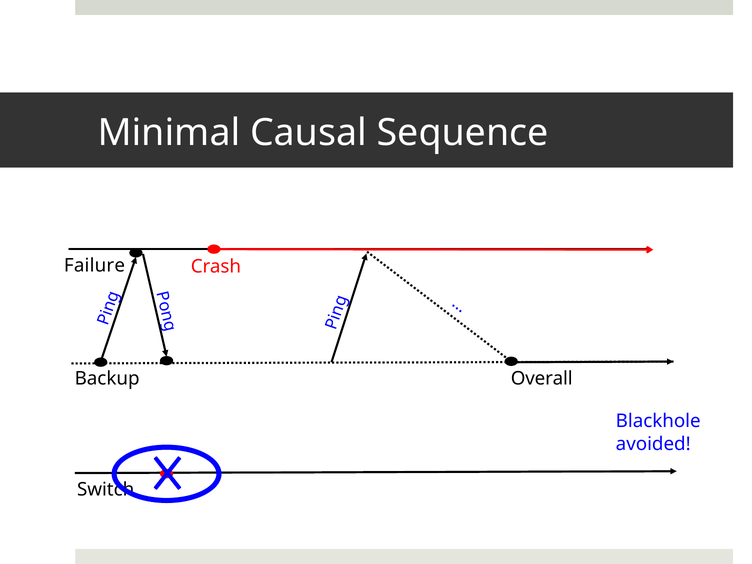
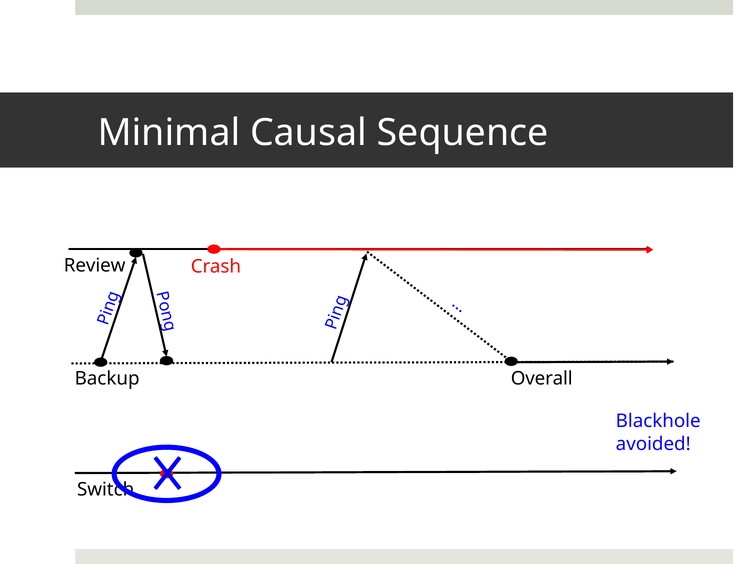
Failure: Failure -> Review
